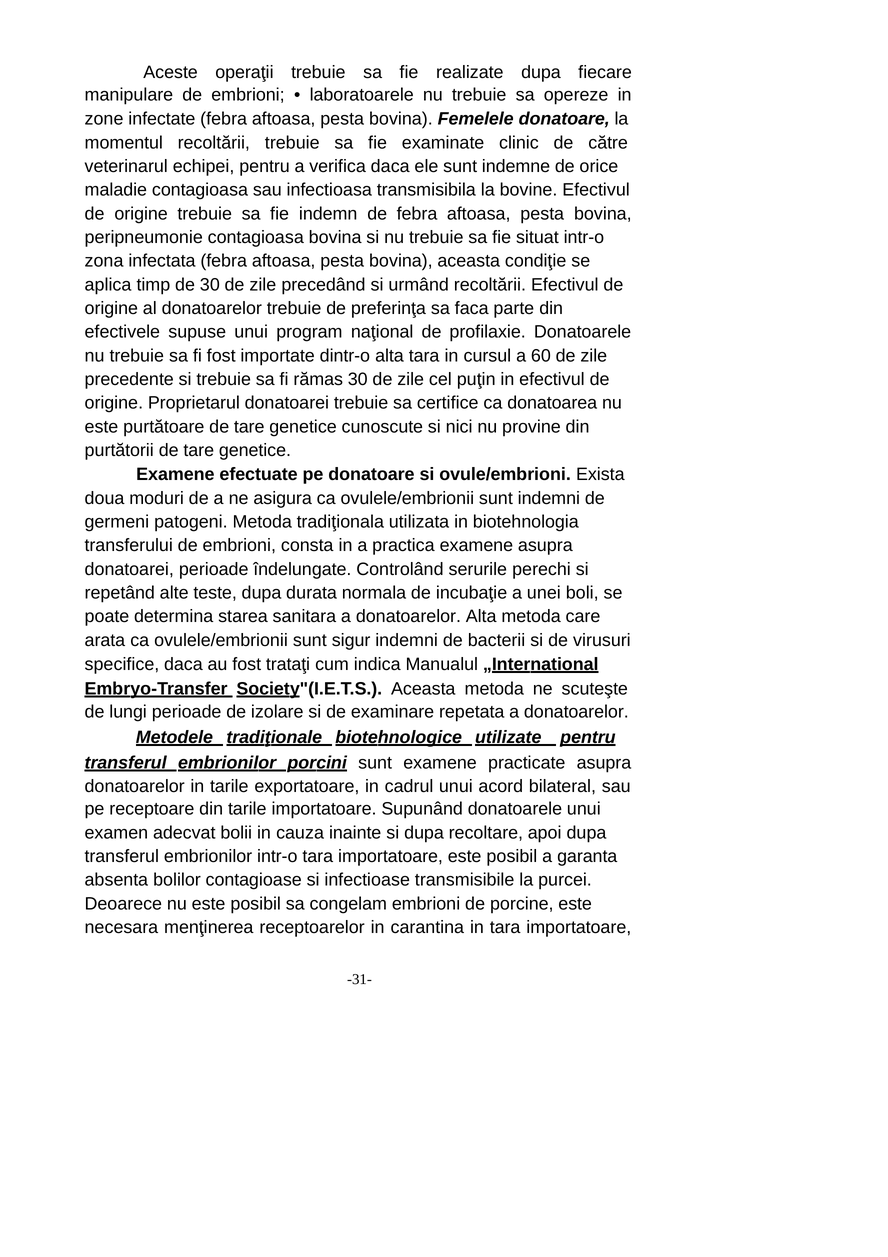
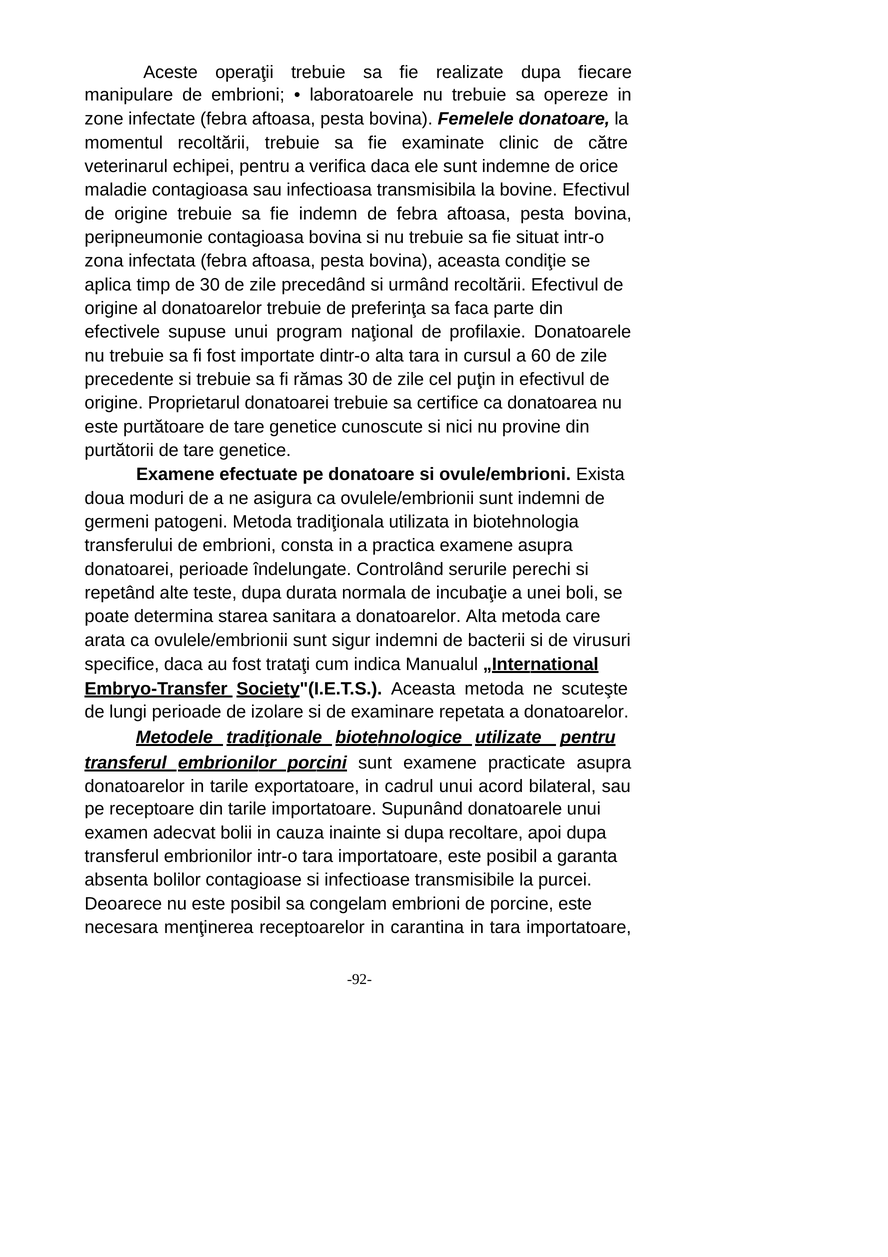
-31-: -31- -> -92-
